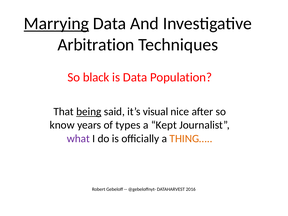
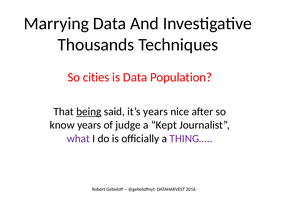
Marrying underline: present -> none
Arbitration: Arbitration -> Thousands
black: black -> cities
it’s visual: visual -> years
types: types -> judge
THING… colour: orange -> purple
